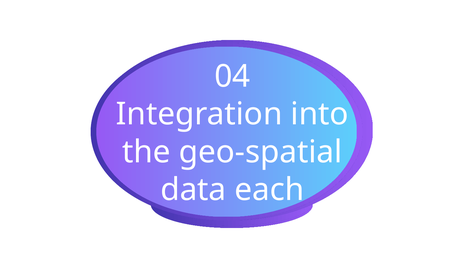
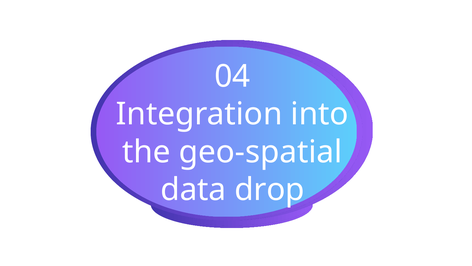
each: each -> drop
